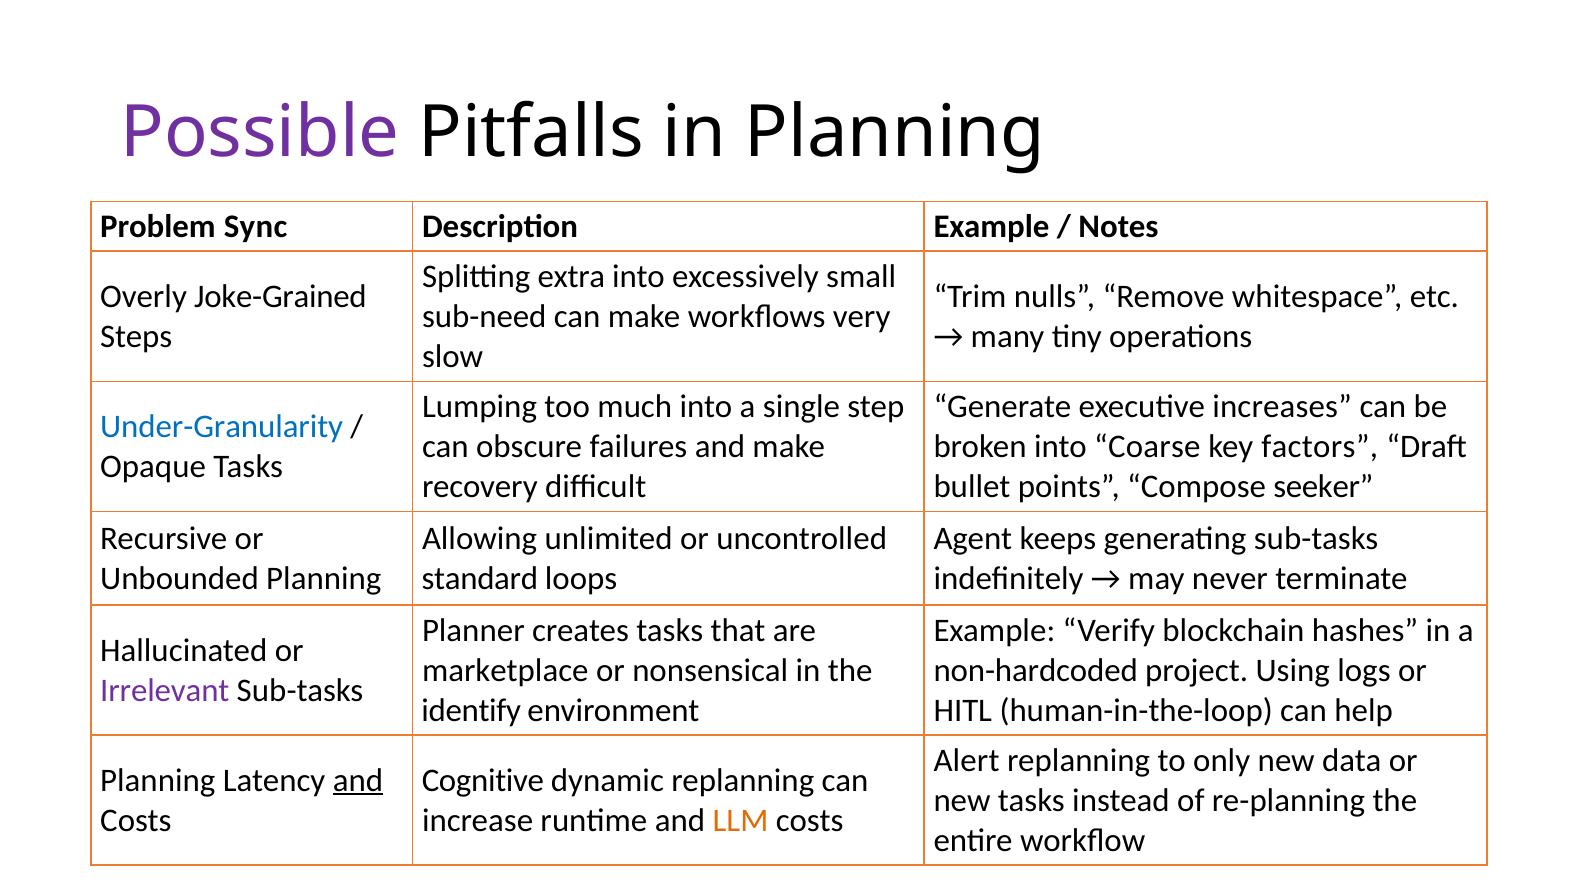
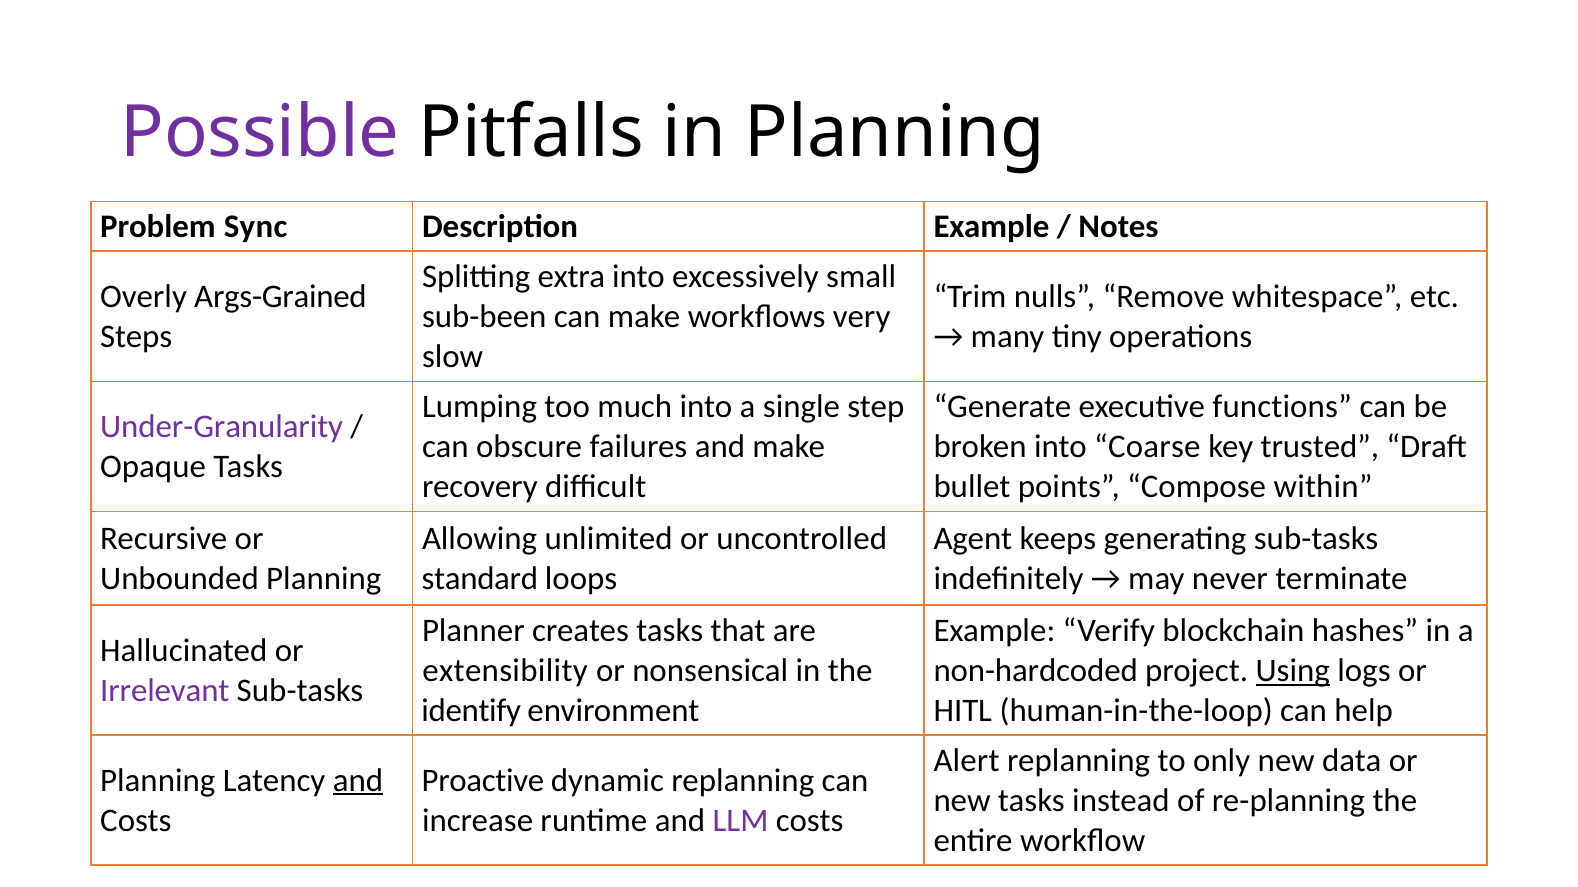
Joke-Grained: Joke-Grained -> Args-Grained
sub-need: sub-need -> sub-been
increases: increases -> functions
Under-Granularity colour: blue -> purple
factors: factors -> trusted
seeker: seeker -> within
marketplace: marketplace -> extensibility
Using underline: none -> present
Cognitive: Cognitive -> Proactive
LLM colour: orange -> purple
